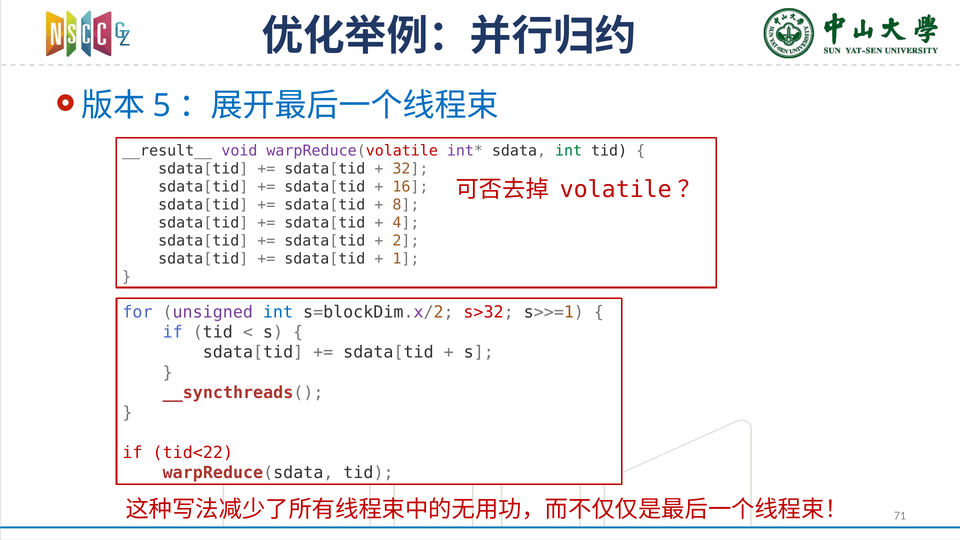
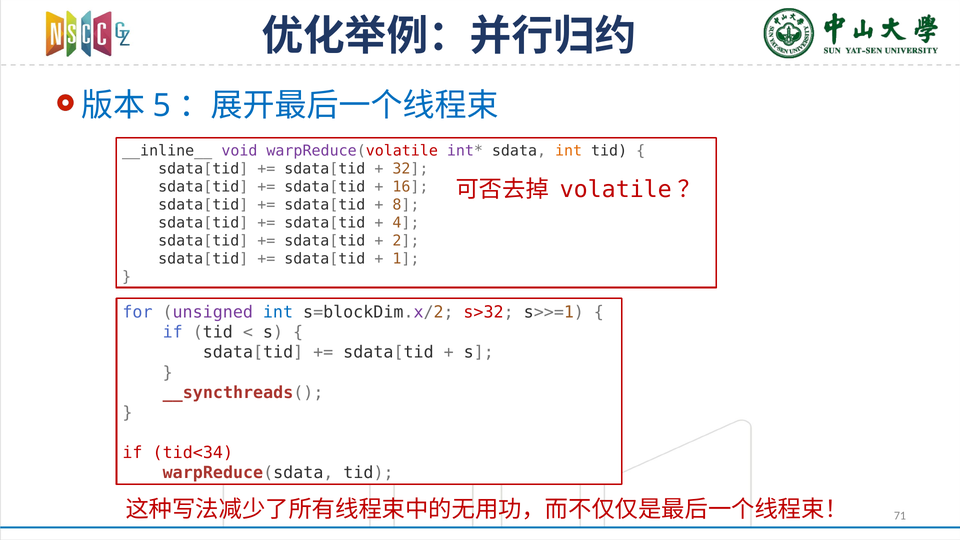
__result__: __result__ -> __inline__
int at (569, 151) colour: green -> orange
tid<22: tid<22 -> tid<34
